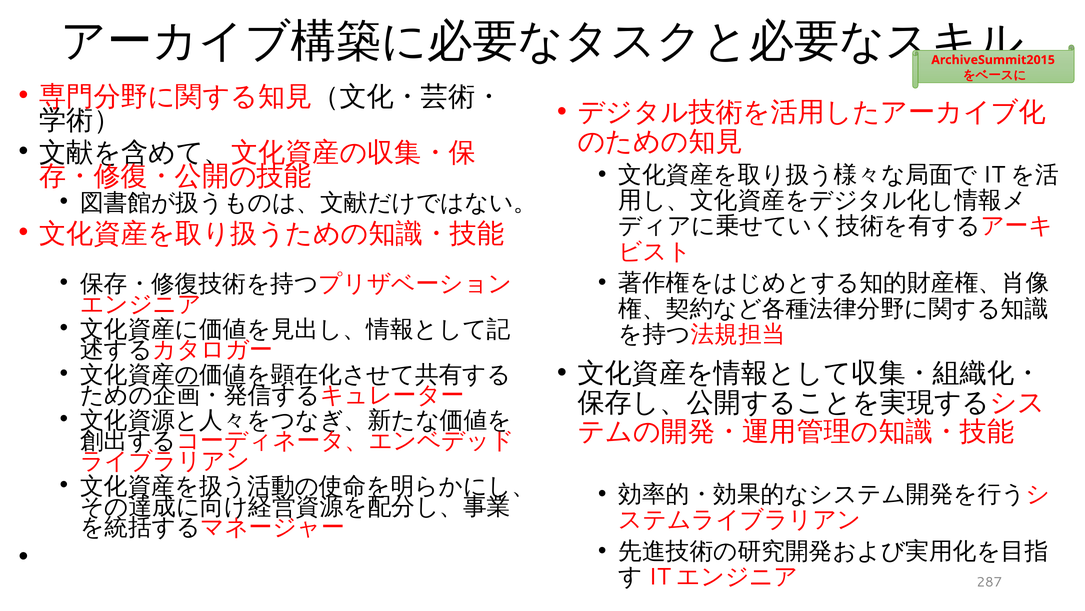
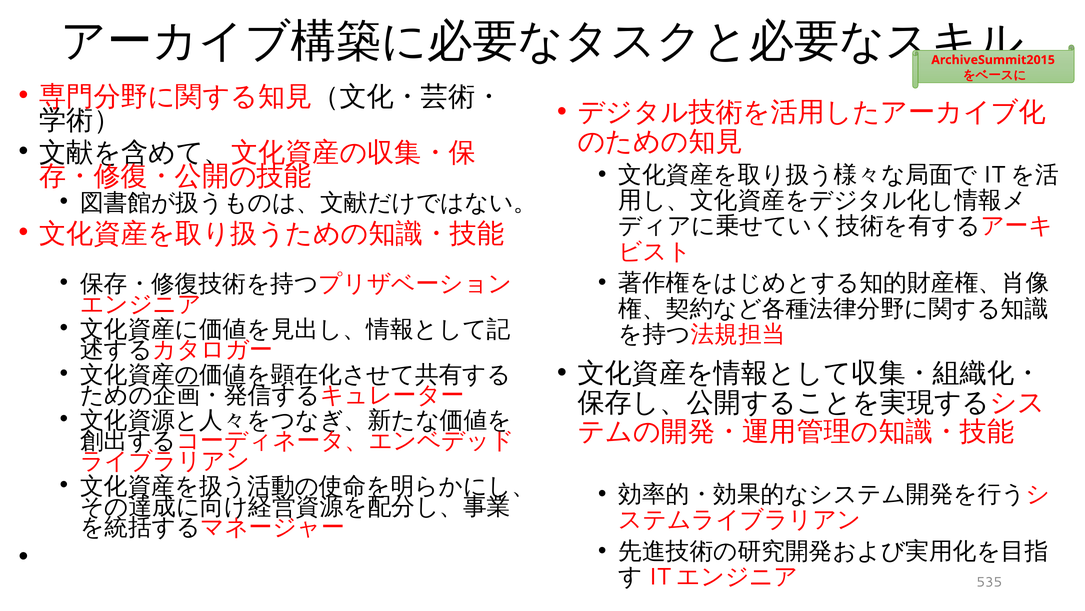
287: 287 -> 535
